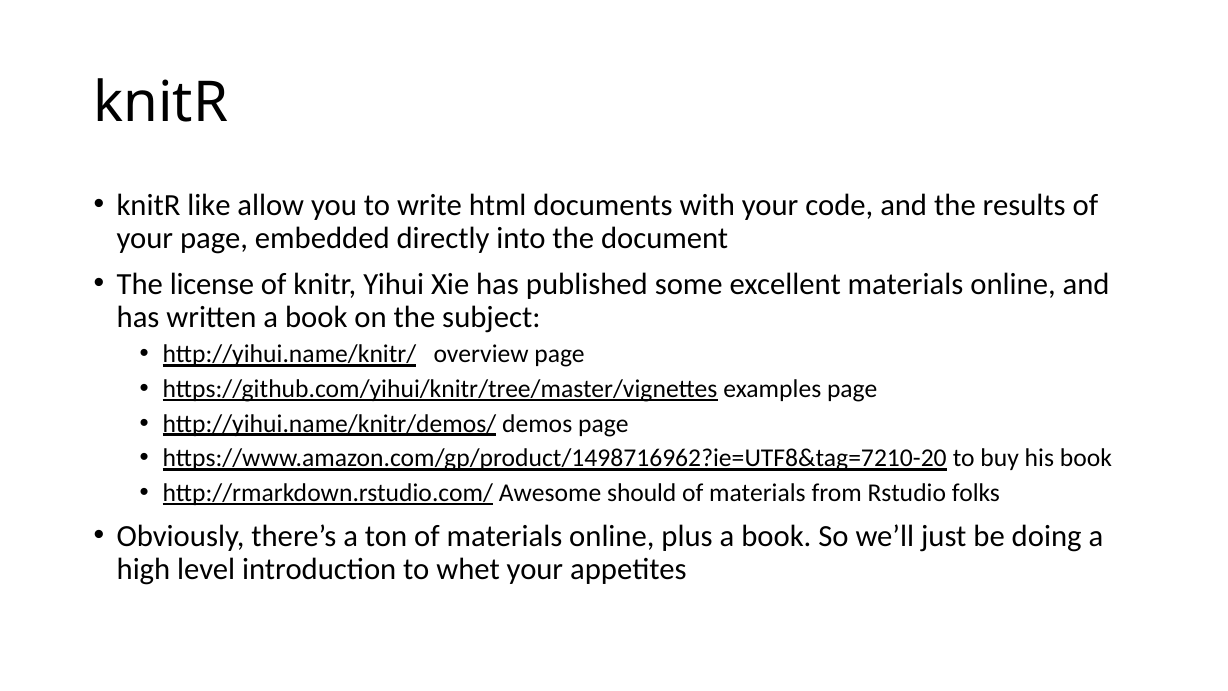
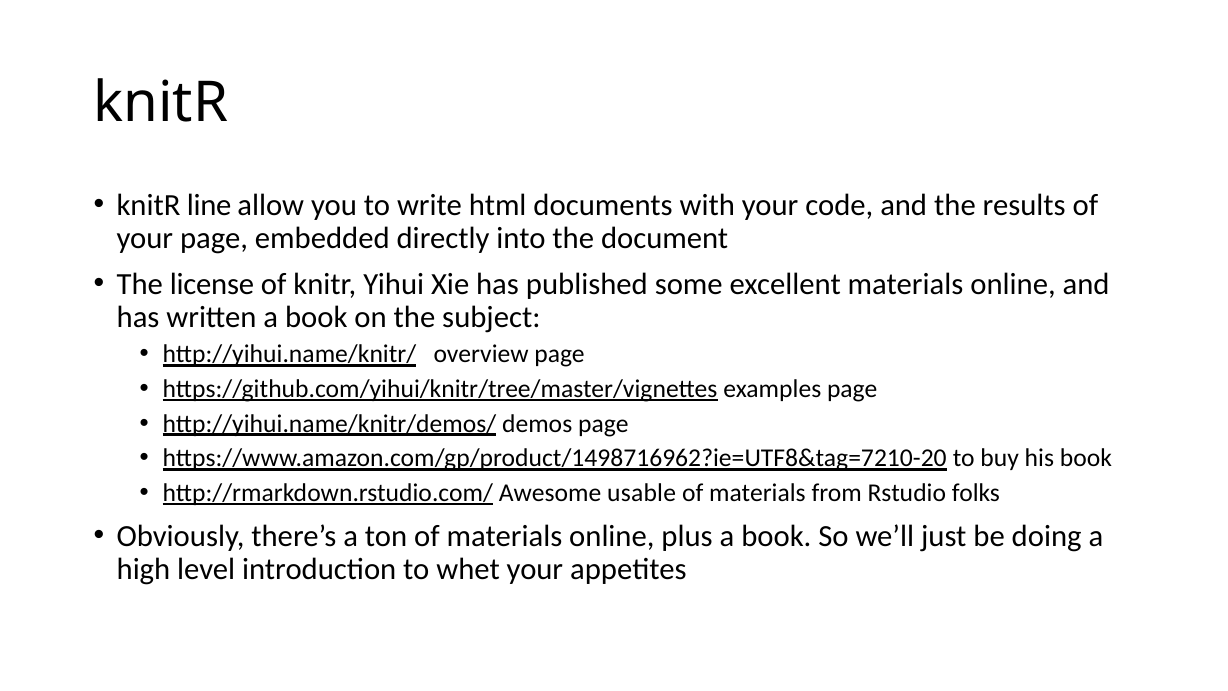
like: like -> line
should: should -> usable
